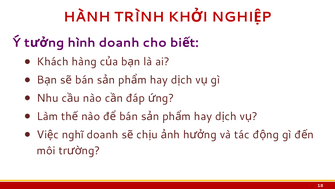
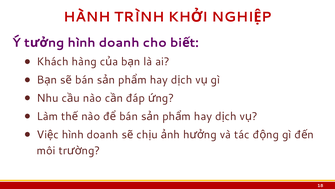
nghĩ at (73, 134): nghĩ -> hình
